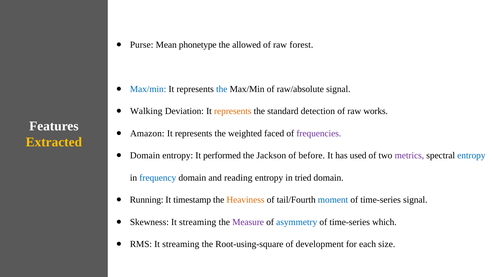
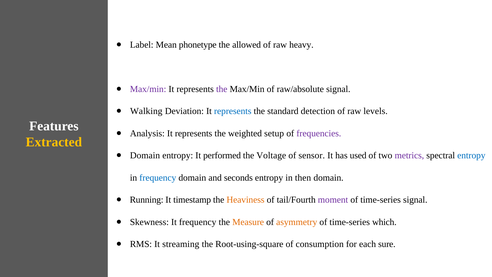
Purse: Purse -> Label
forest: forest -> heavy
Max/min at (148, 89) colour: blue -> purple
the at (222, 89) colour: blue -> purple
represents at (233, 111) colour: orange -> blue
works: works -> levels
Amazon: Amazon -> Analysis
faced: faced -> setup
Jackson: Jackson -> Voltage
before: before -> sensor
reading: reading -> seconds
tried: tried -> then
moment colour: blue -> purple
Skewness It streaming: streaming -> frequency
Measure colour: purple -> orange
asymmetry colour: blue -> orange
development: development -> consumption
size: size -> sure
